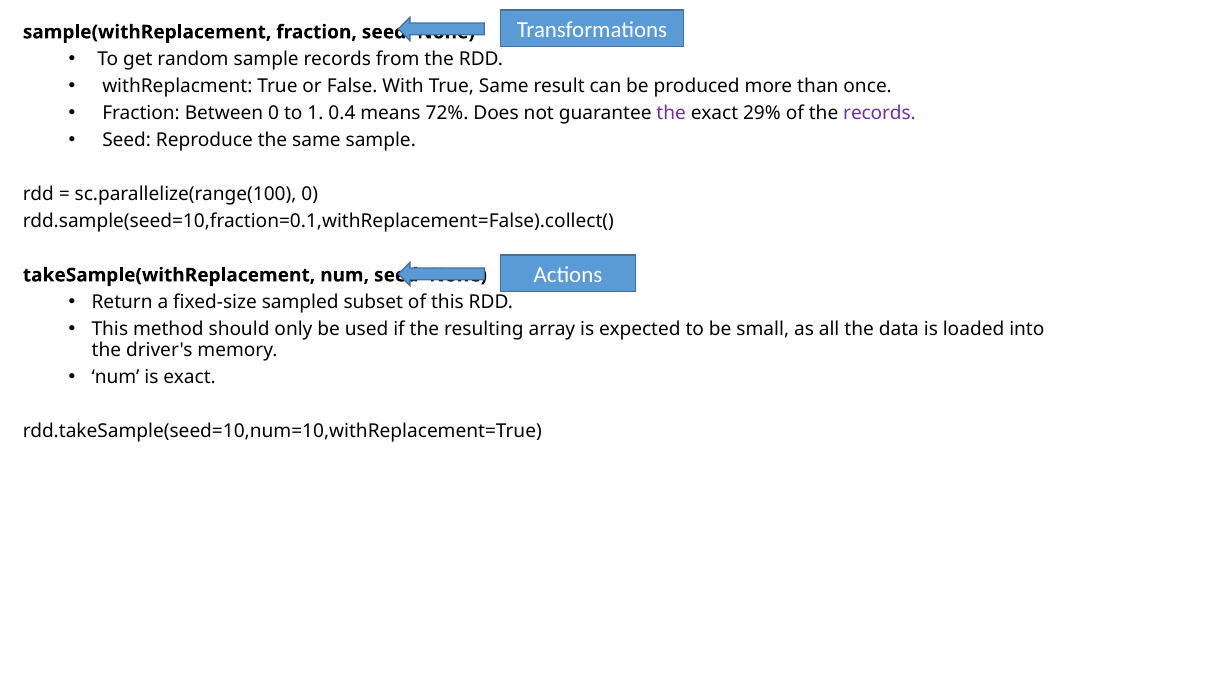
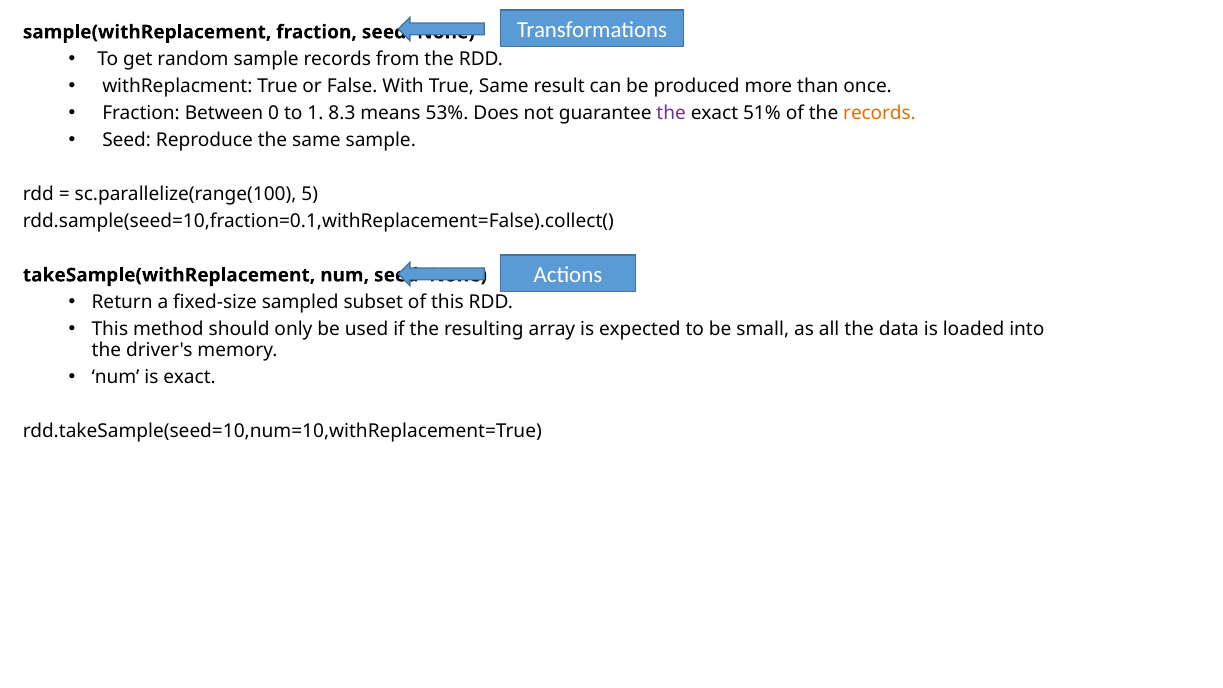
0.4: 0.4 -> 8.3
72%: 72% -> 53%
29%: 29% -> 51%
records at (880, 113) colour: purple -> orange
sc.parallelize(range(100 0: 0 -> 5
